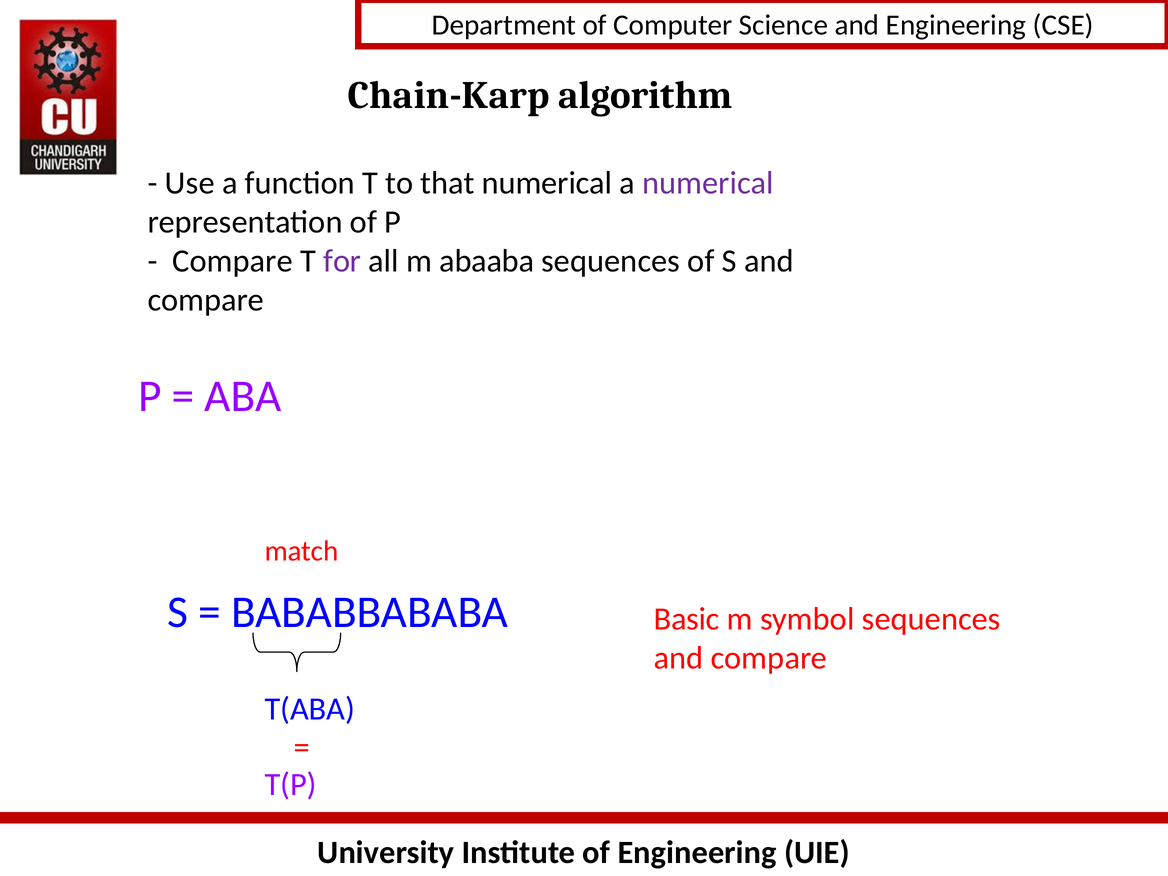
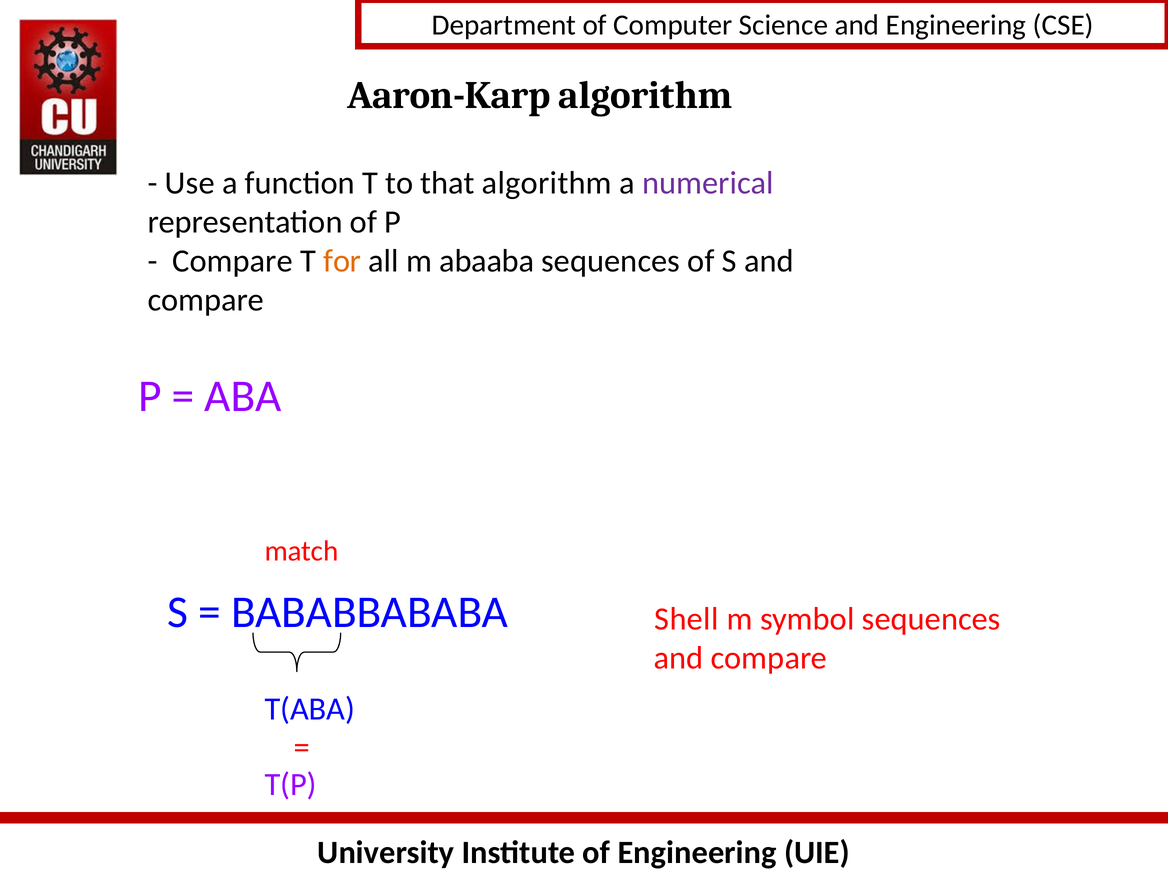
Chain-Karp: Chain-Karp -> Aaron-Karp
that numerical: numerical -> algorithm
for colour: purple -> orange
Basic: Basic -> Shell
